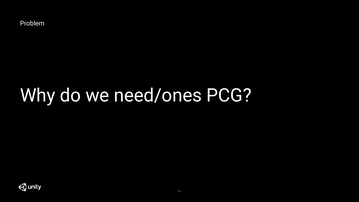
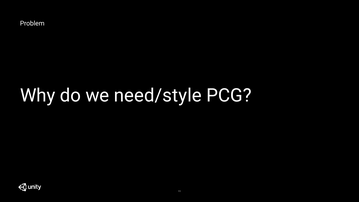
need/ones: need/ones -> need/style
